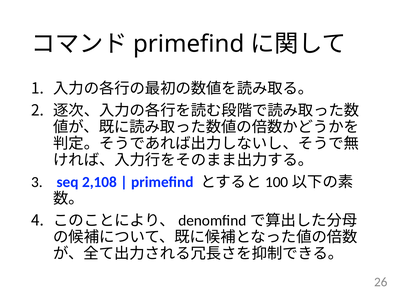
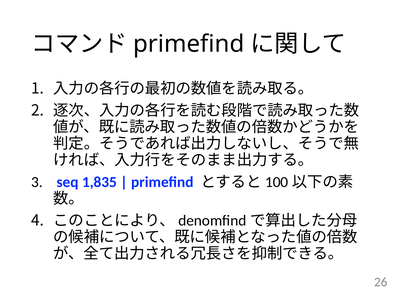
2,108: 2,108 -> 1,835
